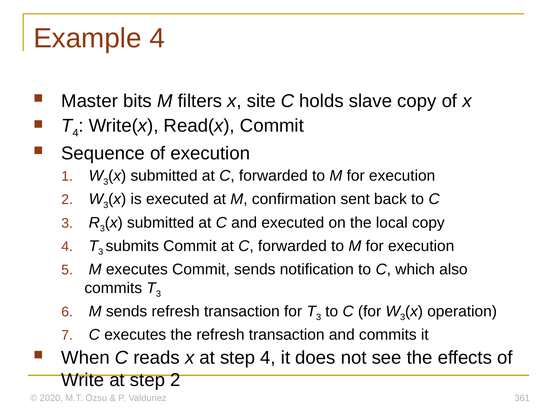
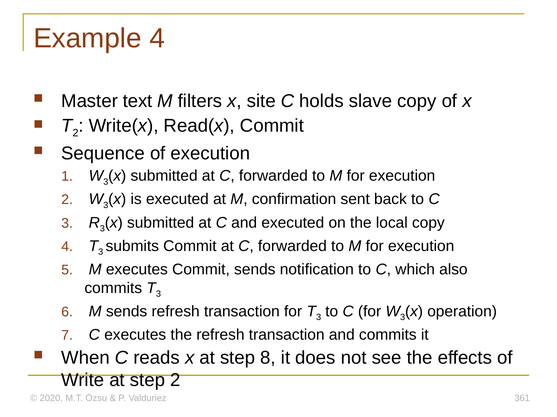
bits: bits -> text
4 at (76, 133): 4 -> 2
step 4: 4 -> 8
